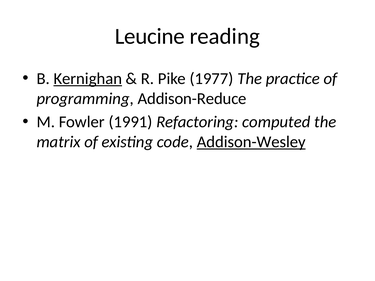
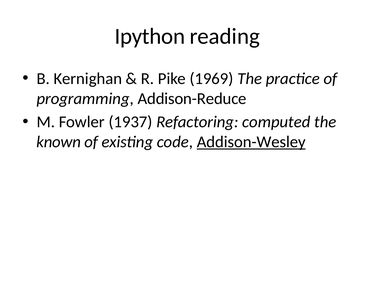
Leucine: Leucine -> Ipython
Kernighan underline: present -> none
1977: 1977 -> 1969
1991: 1991 -> 1937
matrix: matrix -> known
